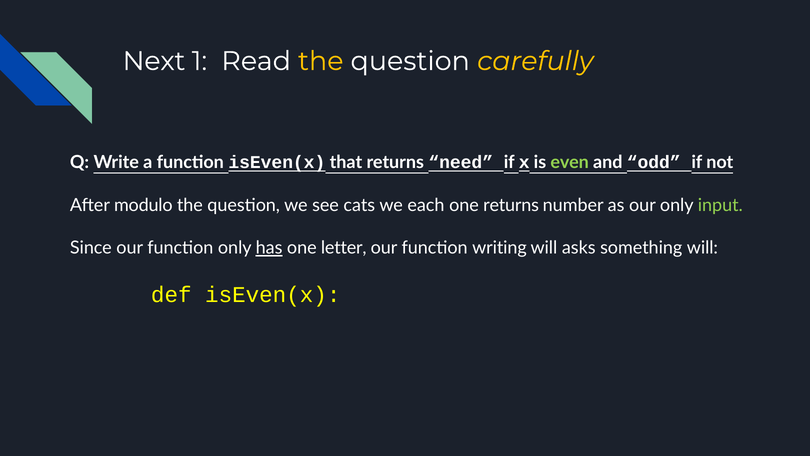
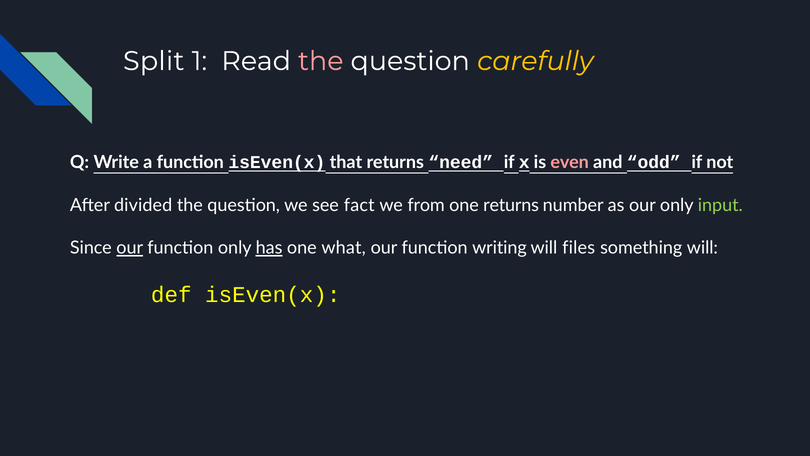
Next: Next -> Split
the at (321, 61) colour: yellow -> pink
even colour: light green -> pink
modulo: modulo -> divided
cats: cats -> fact
each: each -> from
our at (130, 248) underline: none -> present
letter: letter -> what
asks: asks -> files
